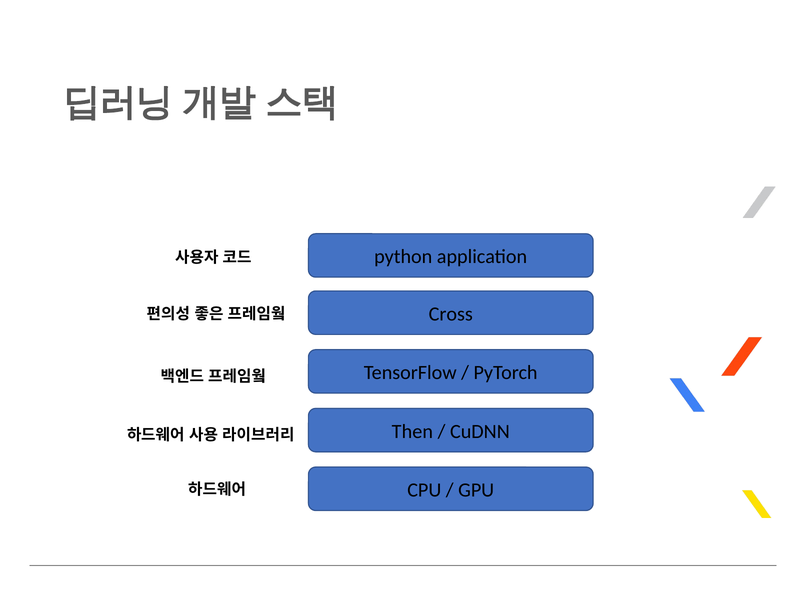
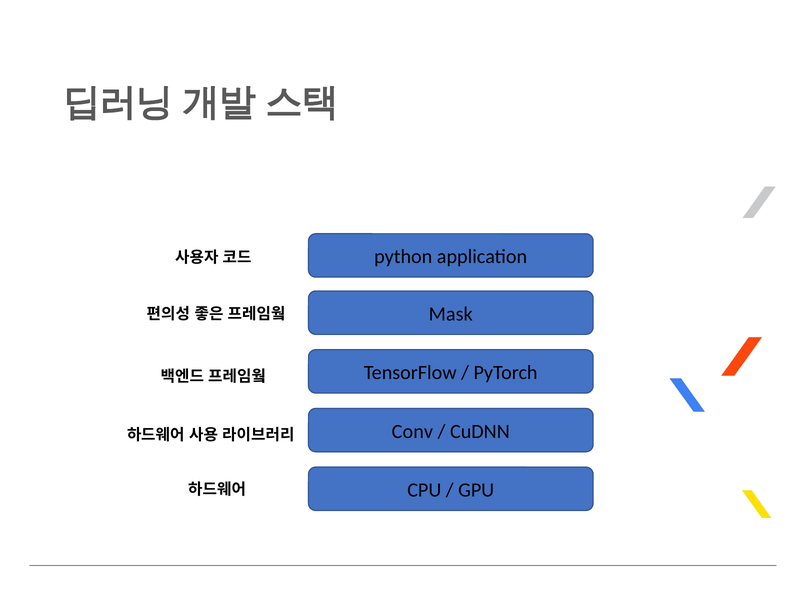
Cross: Cross -> Mask
Then: Then -> Conv
